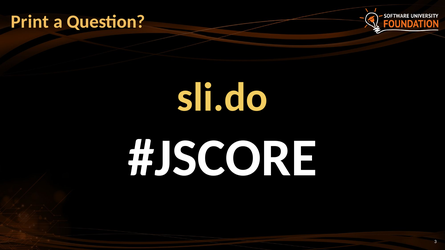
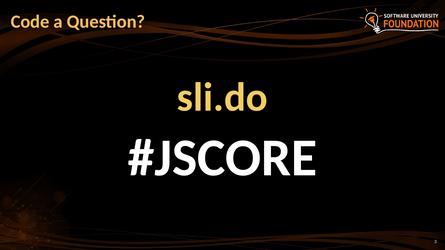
Print: Print -> Code
